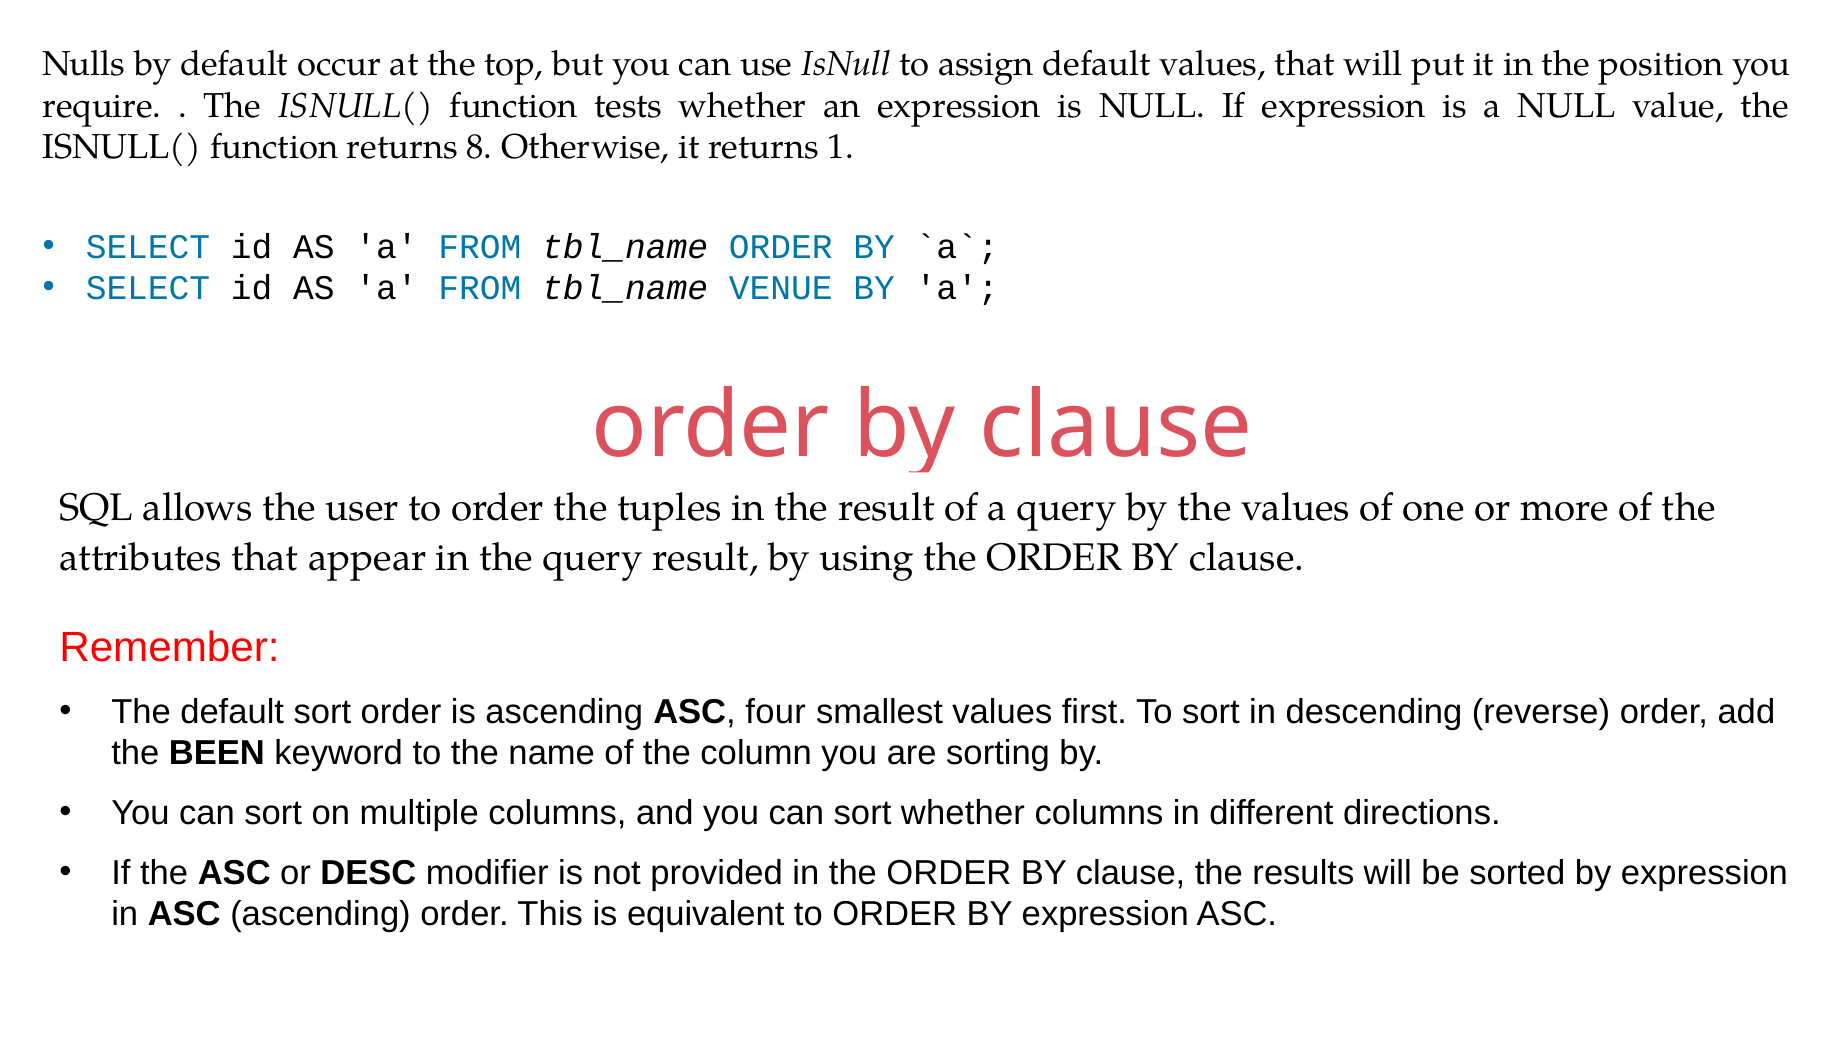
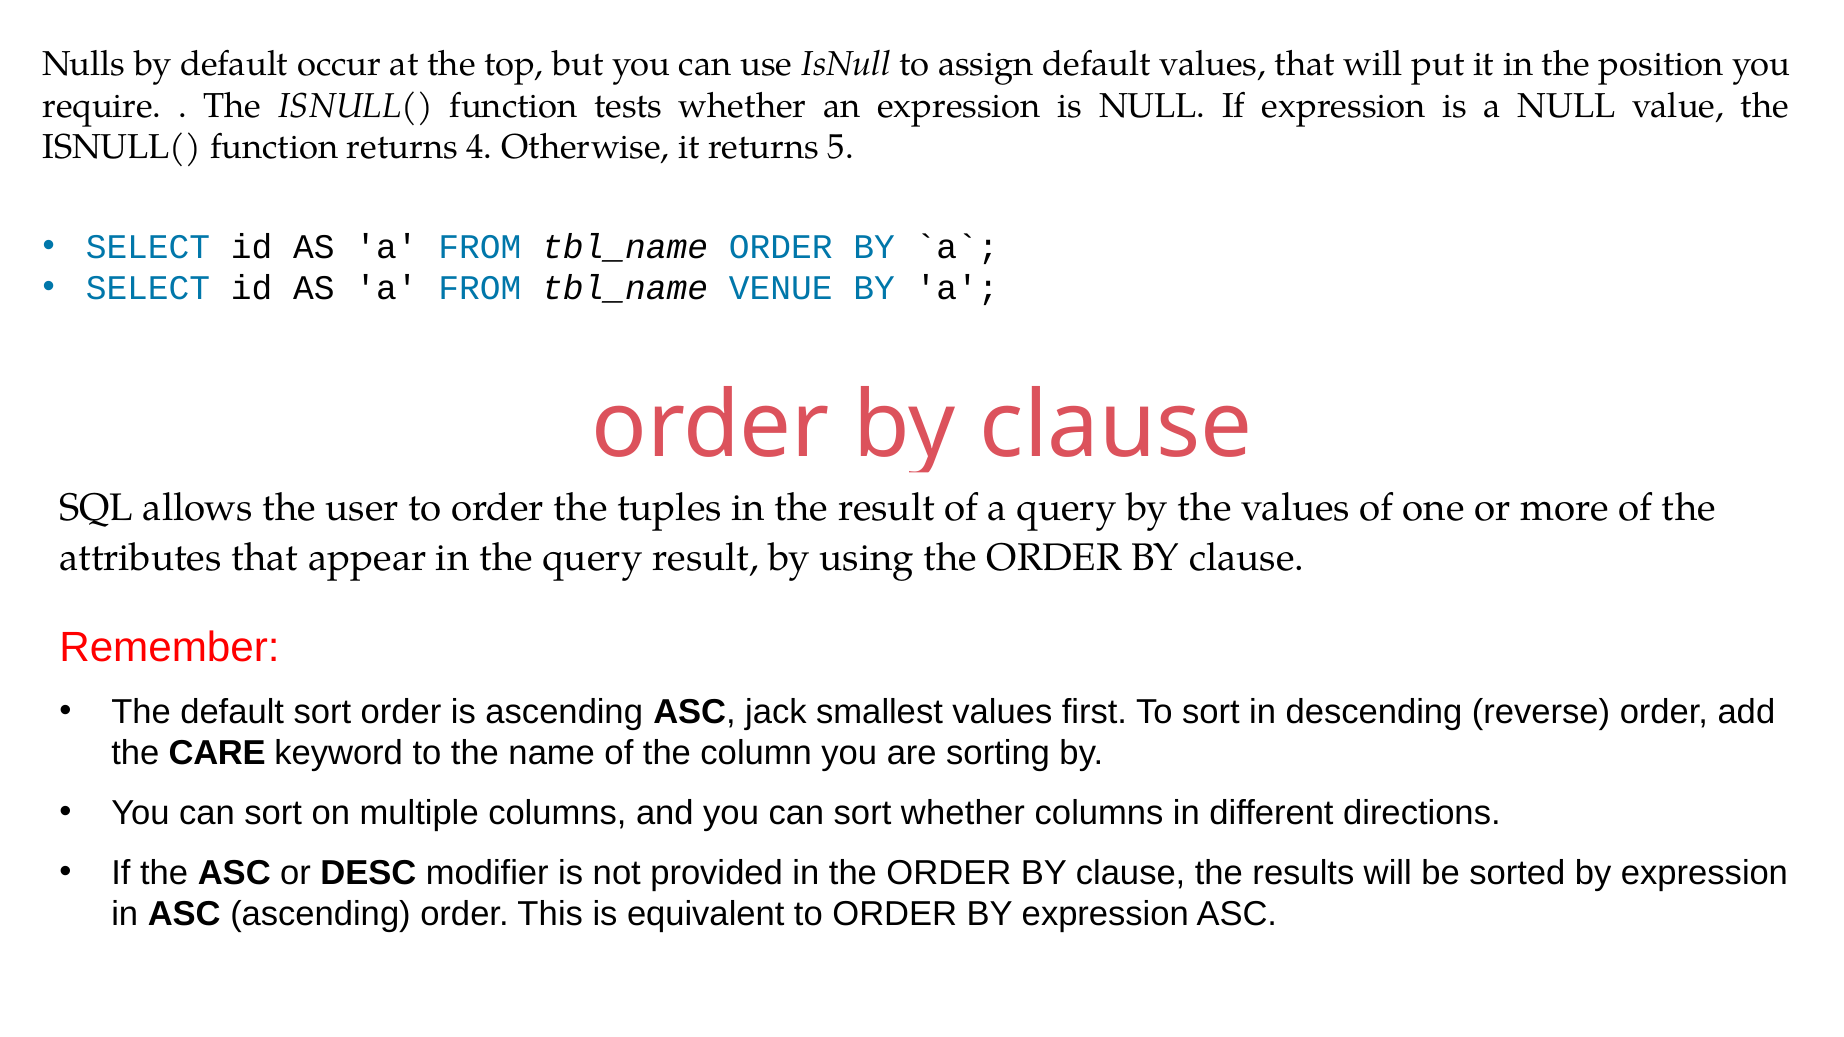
8: 8 -> 4
1: 1 -> 5
four: four -> jack
BEEN: BEEN -> CARE
